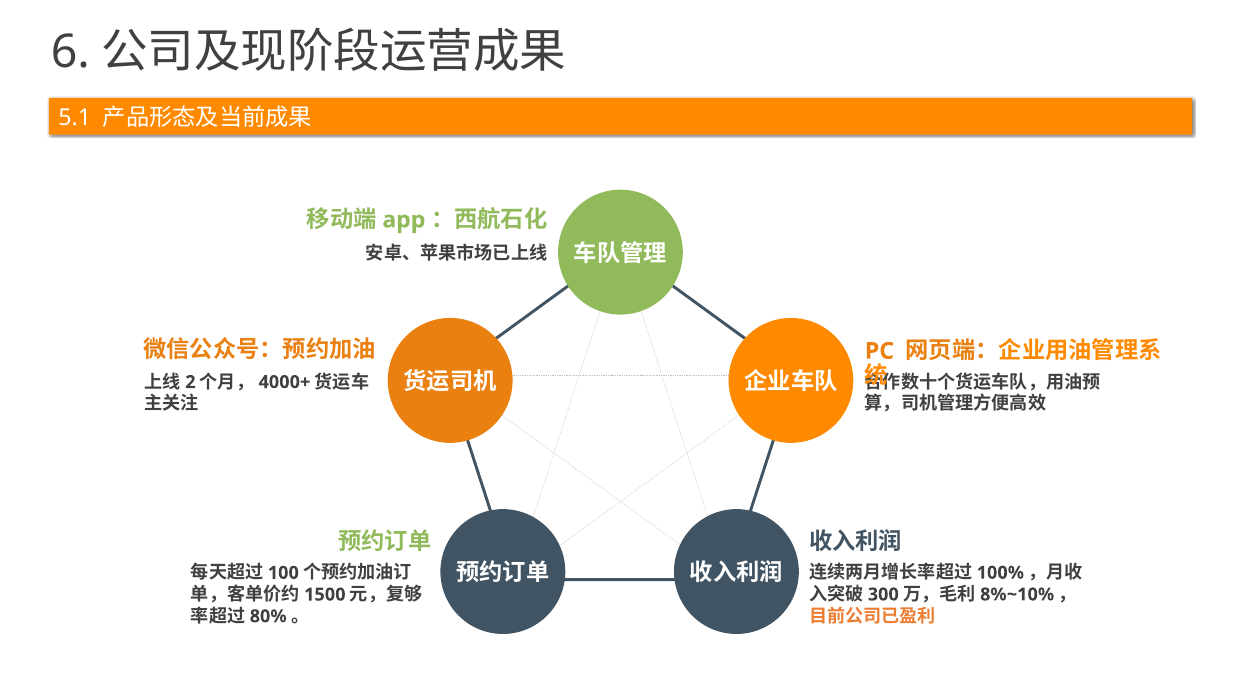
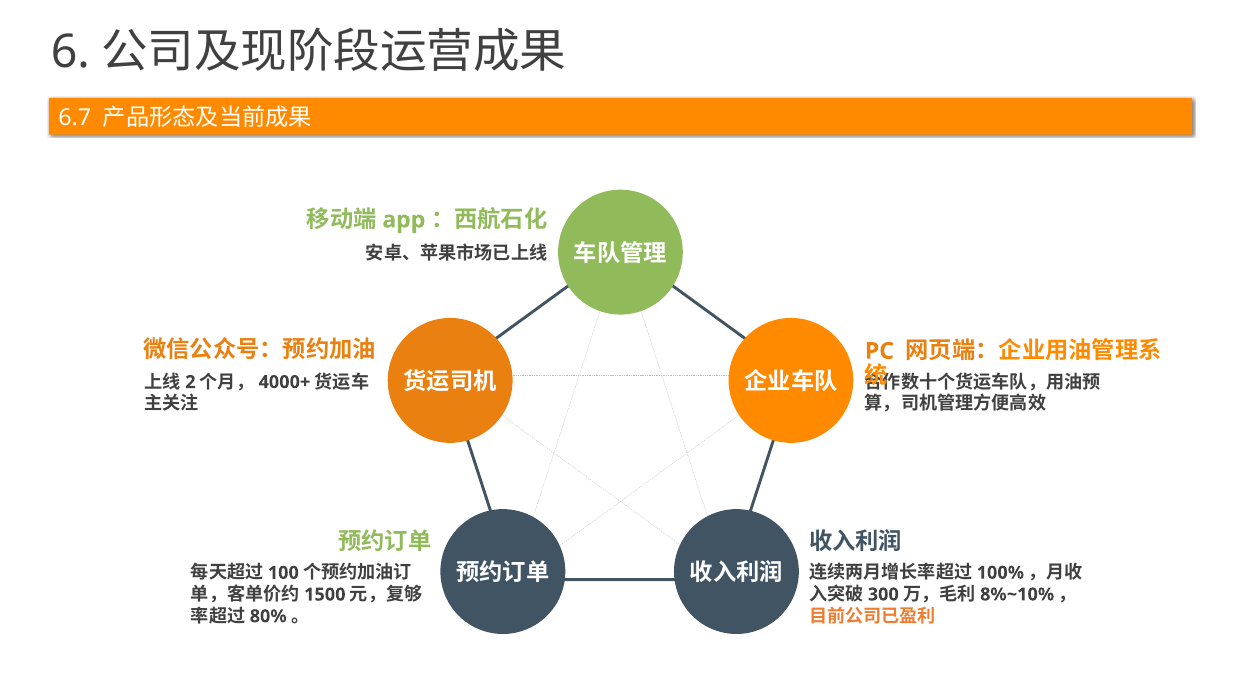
5.1: 5.1 -> 6.7
